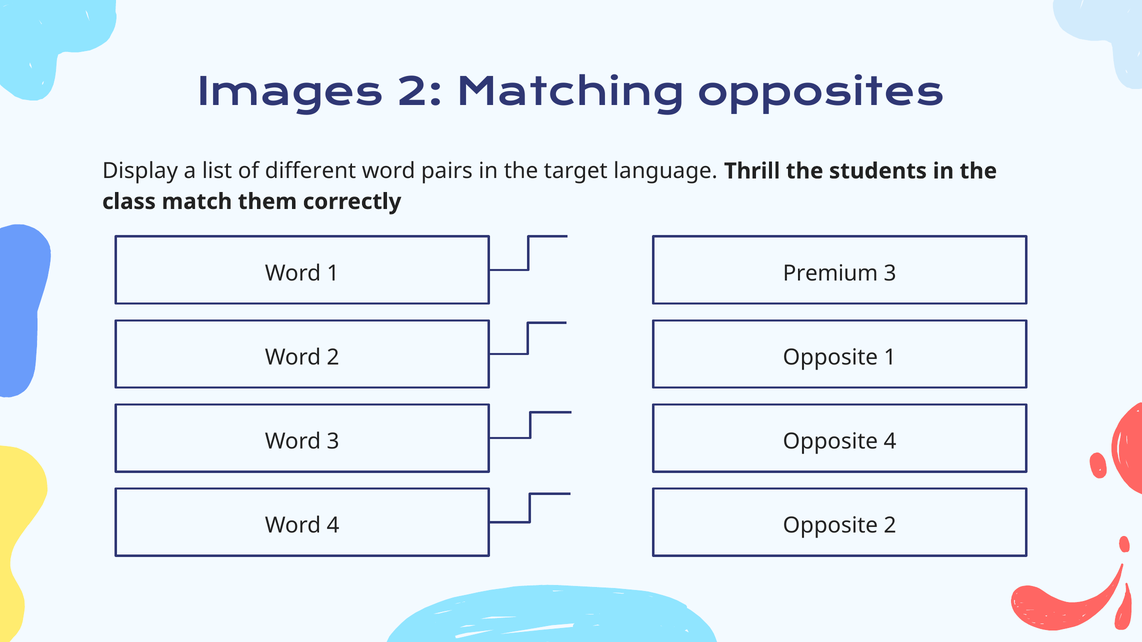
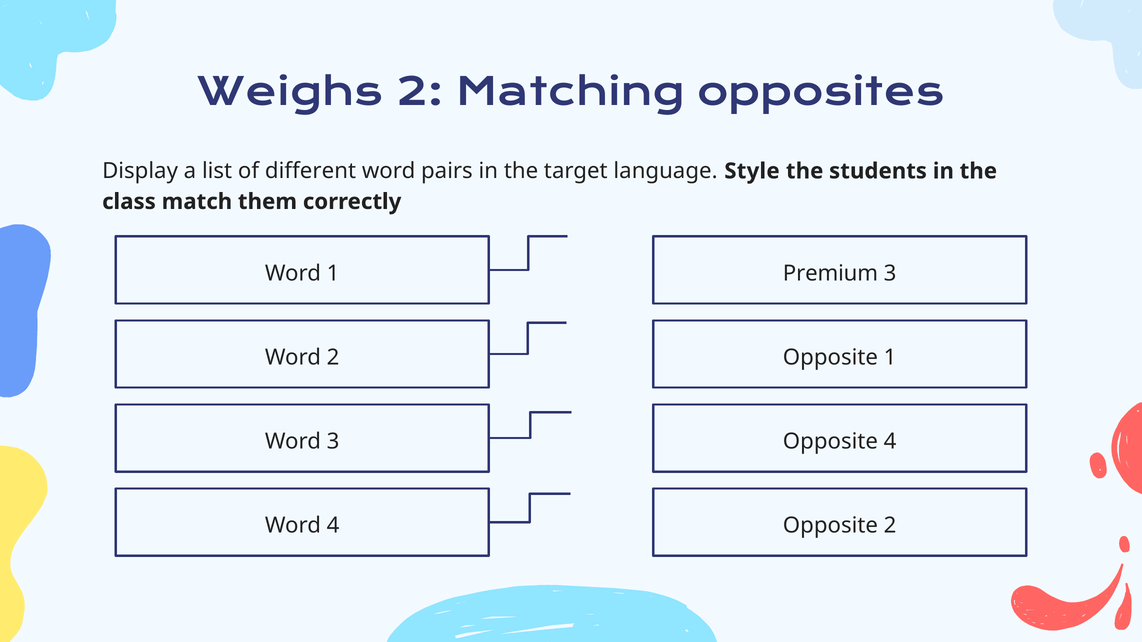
Images: Images -> Weighs
Thrill: Thrill -> Style
